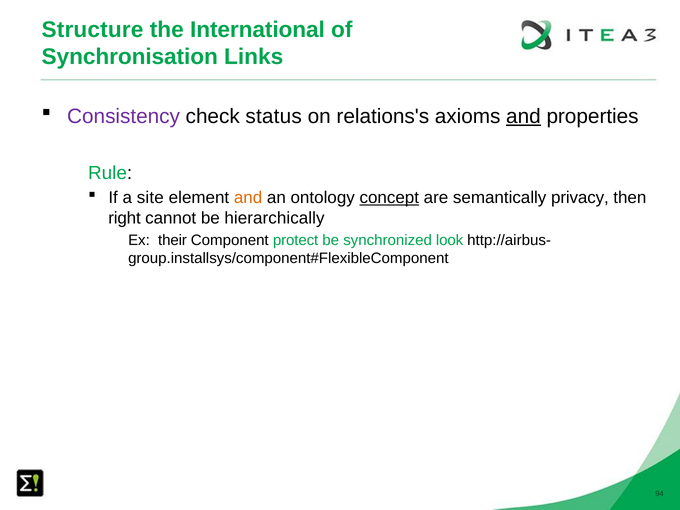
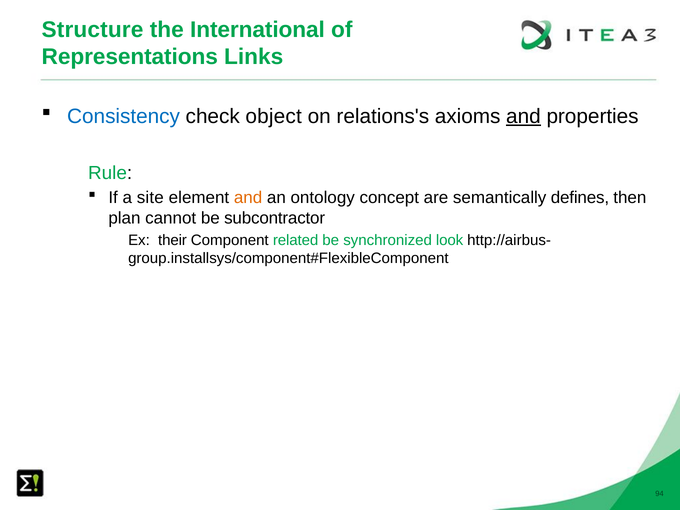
Synchronisation: Synchronisation -> Representations
Consistency colour: purple -> blue
status: status -> object
concept underline: present -> none
privacy: privacy -> defines
right: right -> plan
hierarchically: hierarchically -> subcontractor
protect: protect -> related
